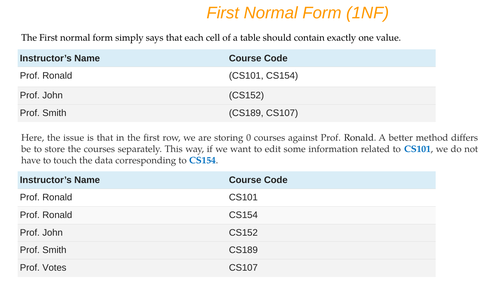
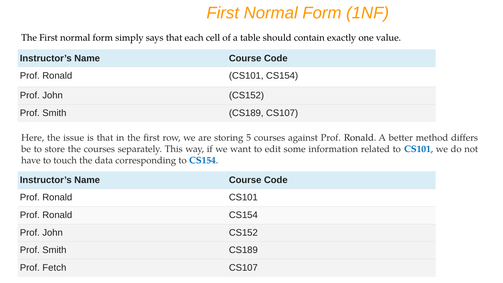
0: 0 -> 5
Votes: Votes -> Fetch
